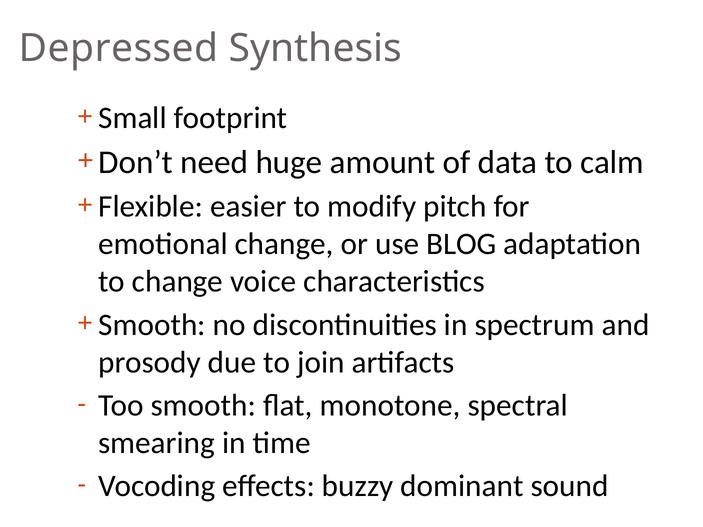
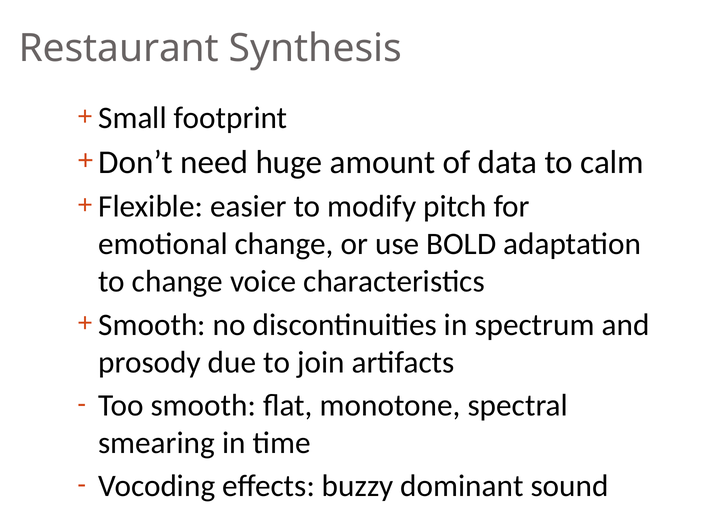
Depressed: Depressed -> Restaurant
BLOG: BLOG -> BOLD
